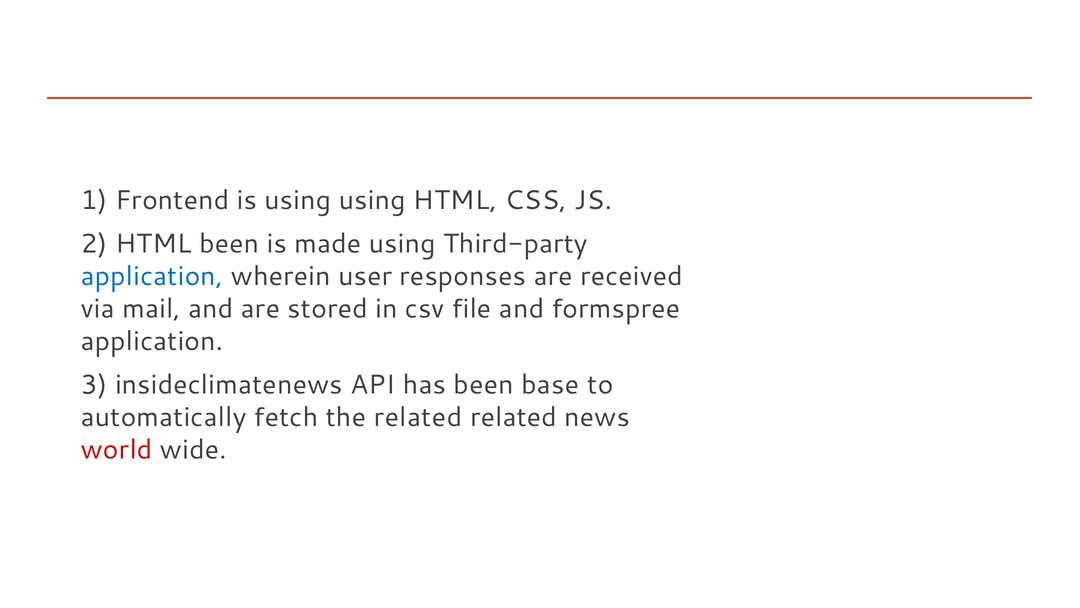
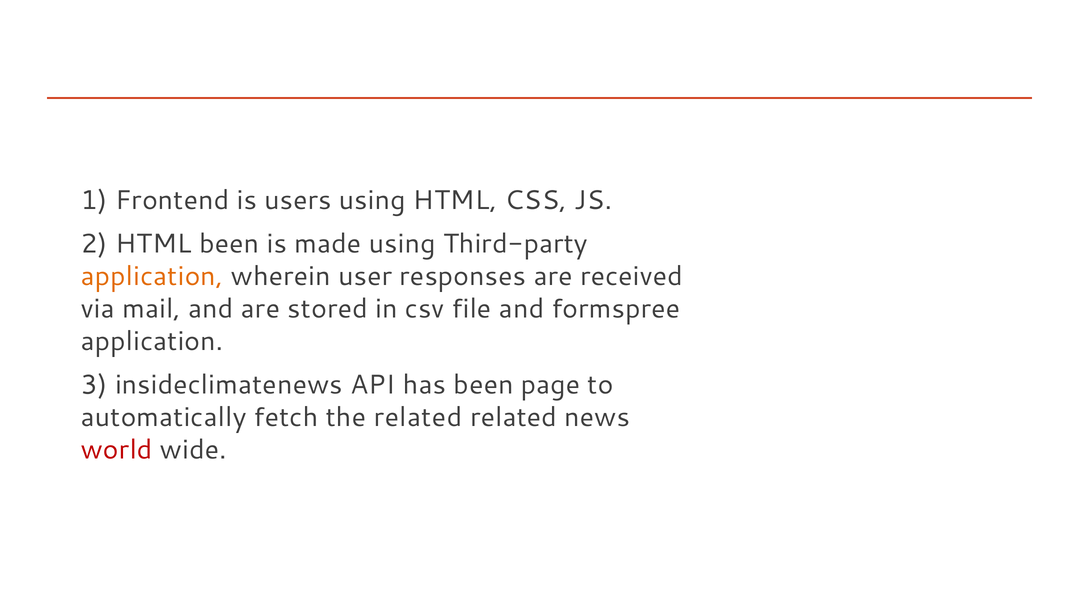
is using: using -> users
application at (152, 276) colour: blue -> orange
base: base -> page
